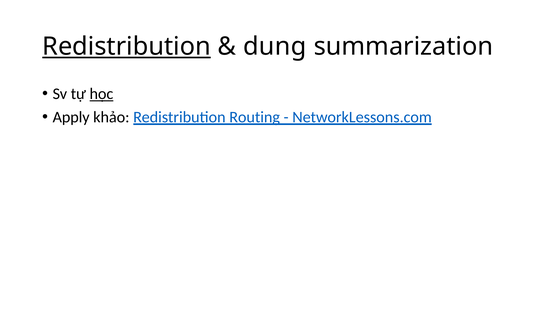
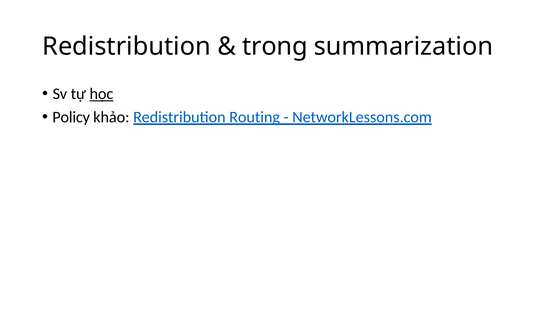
Redistribution at (127, 47) underline: present -> none
dung: dung -> trong
Apply: Apply -> Policy
